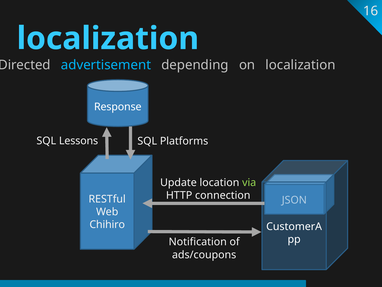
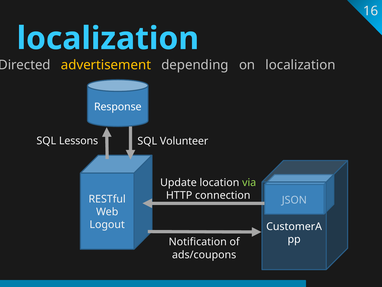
advertisement colour: light blue -> yellow
Platforms: Platforms -> Volunteer
Chihiro: Chihiro -> Logout
